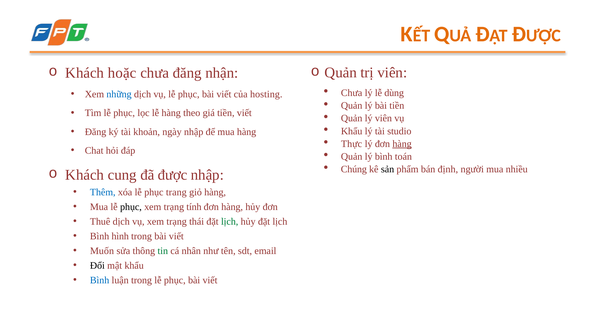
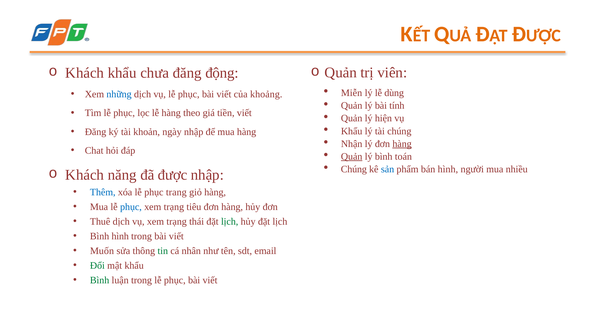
Khách hoặc: hoặc -> khẩu
nhận: nhận -> động
Chưa at (352, 93): Chưa -> Miễn
hosting: hosting -> khoảng
bài tiền: tiền -> tính
lý viên: viên -> hiện
tài studio: studio -> chúng
Thực: Thực -> Nhận
Quản at (352, 157) underline: none -> present
sản colour: black -> blue
bán định: định -> hình
cung: cung -> năng
phục at (131, 207) colour: black -> blue
tính: tính -> tiêu
Đổi colour: black -> green
Bình at (100, 281) colour: blue -> green
